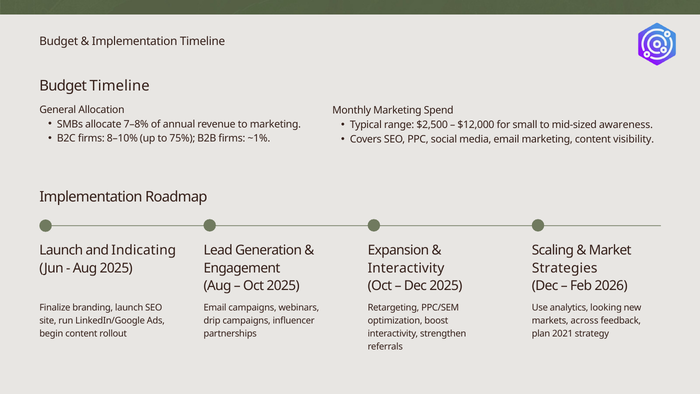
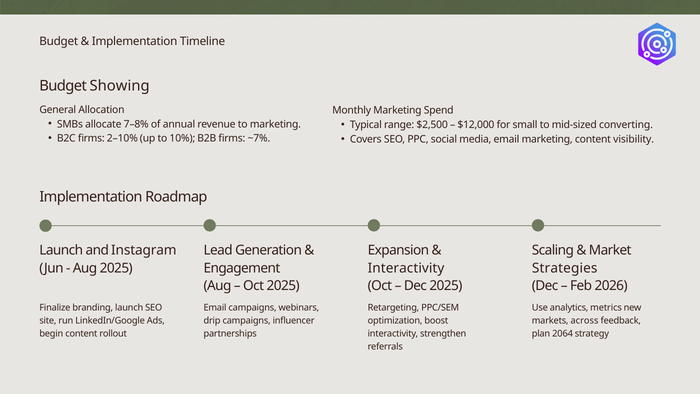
Budget Timeline: Timeline -> Showing
awareness: awareness -> converting
8–10%: 8–10% -> 2–10%
75%: 75% -> 10%
~1%: ~1% -> ~7%
Indicating: Indicating -> Instagram
looking: looking -> metrics
2021: 2021 -> 2064
